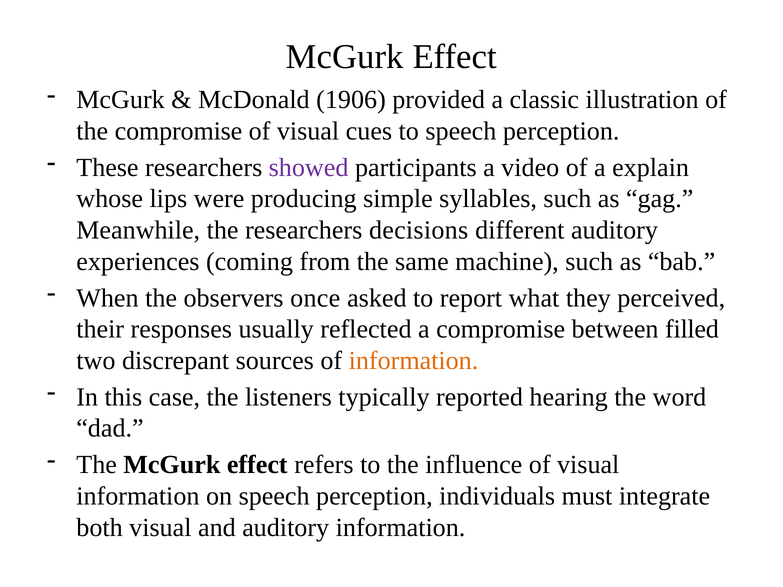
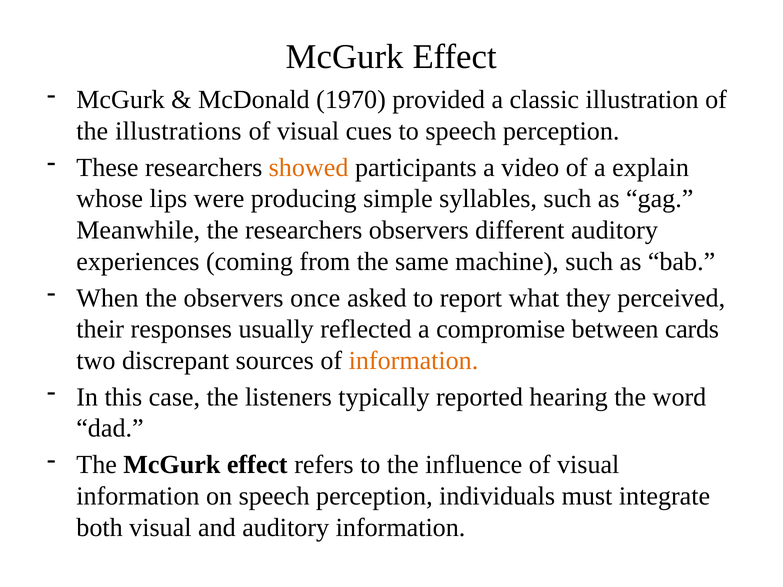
1906: 1906 -> 1970
the compromise: compromise -> illustrations
showed colour: purple -> orange
researchers decisions: decisions -> observers
filled: filled -> cards
